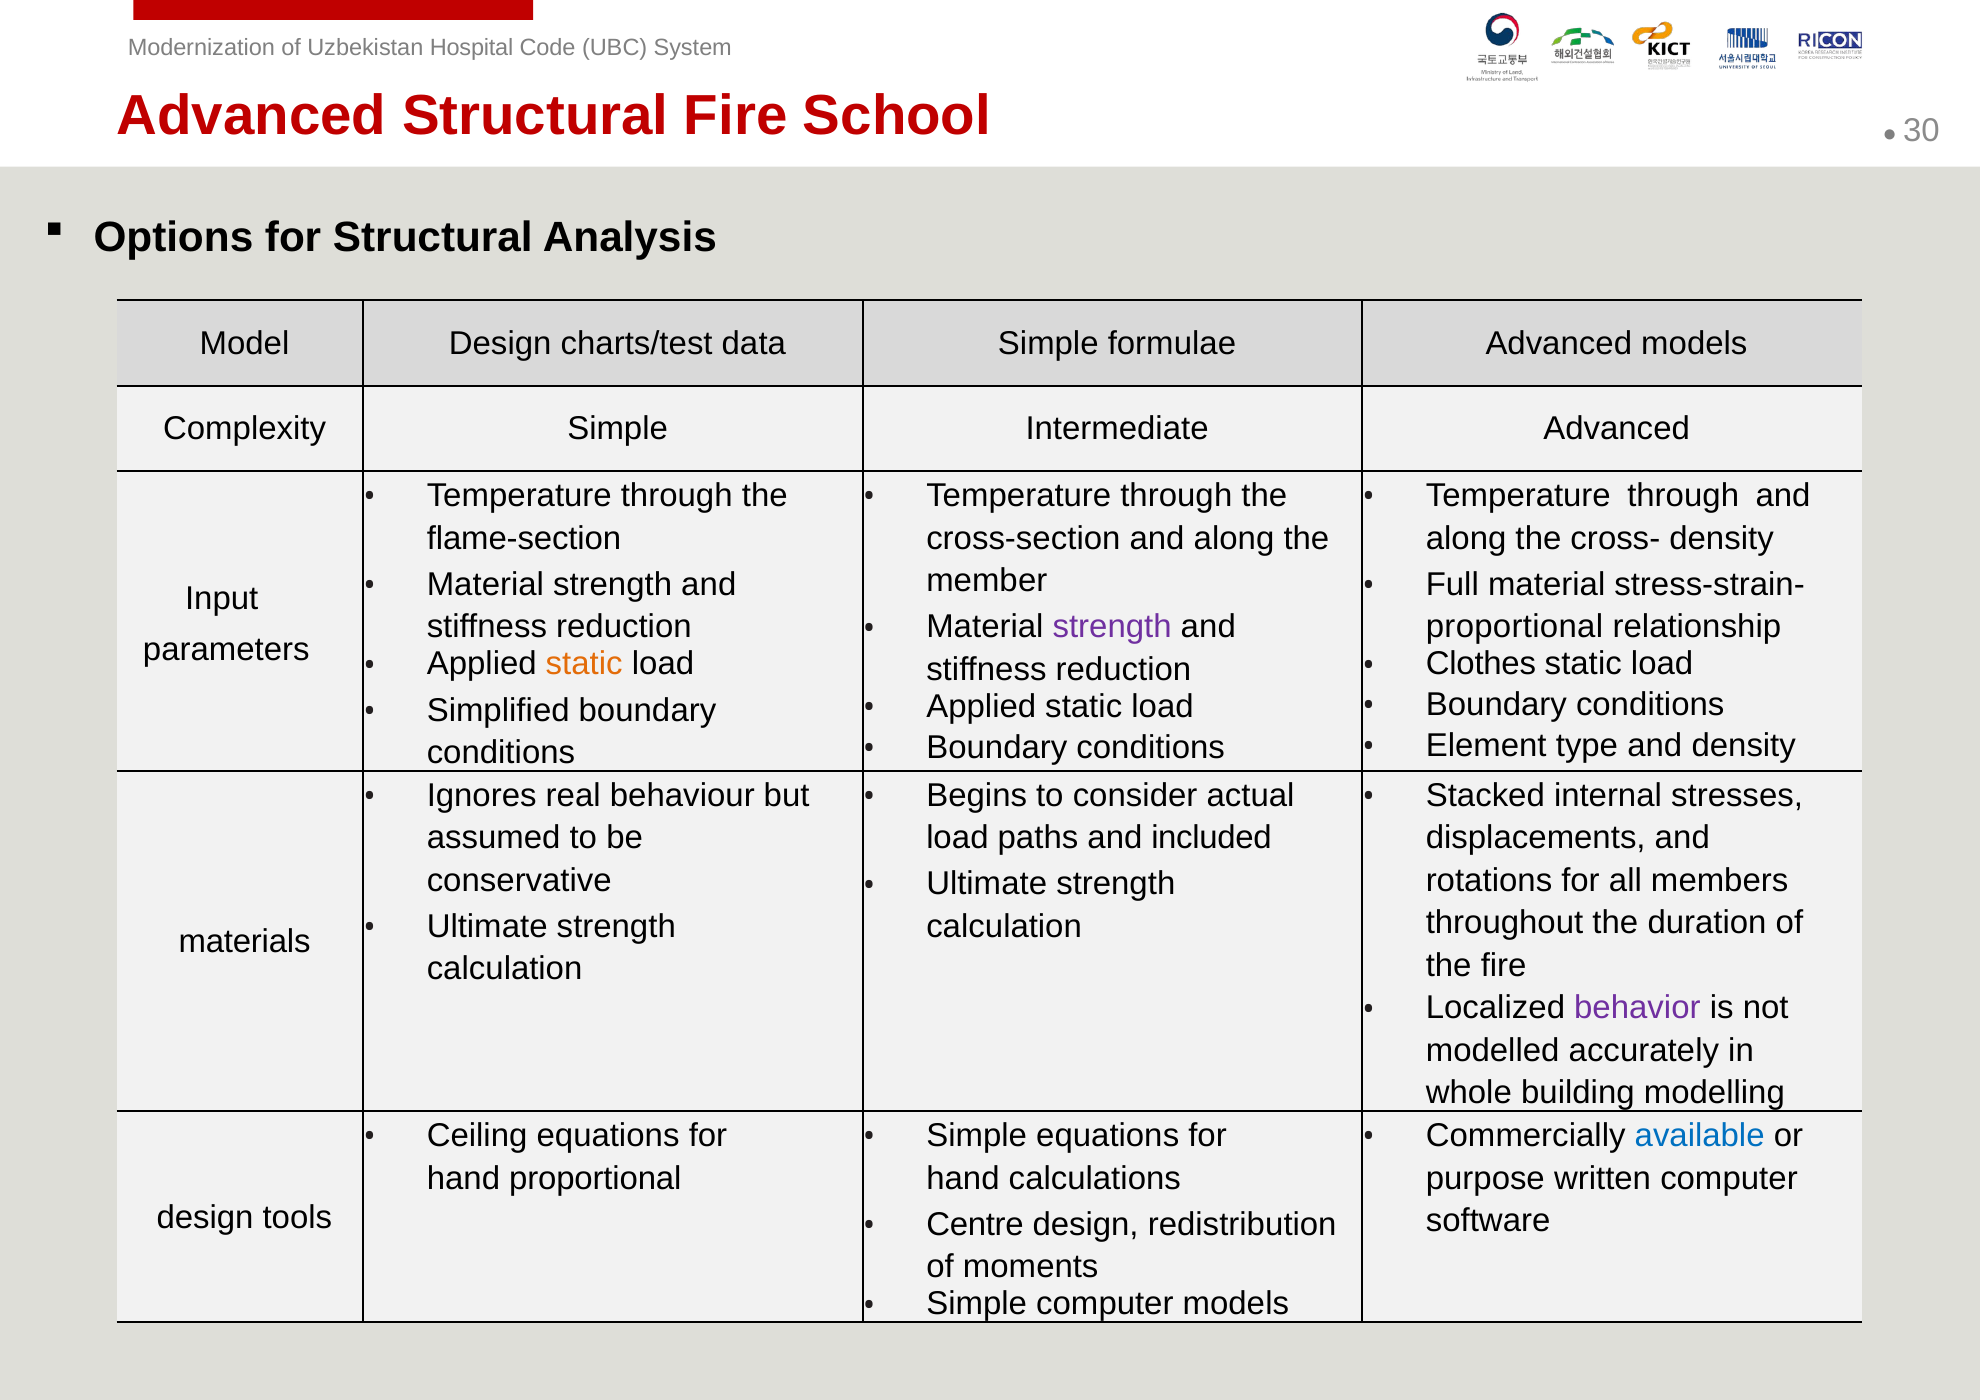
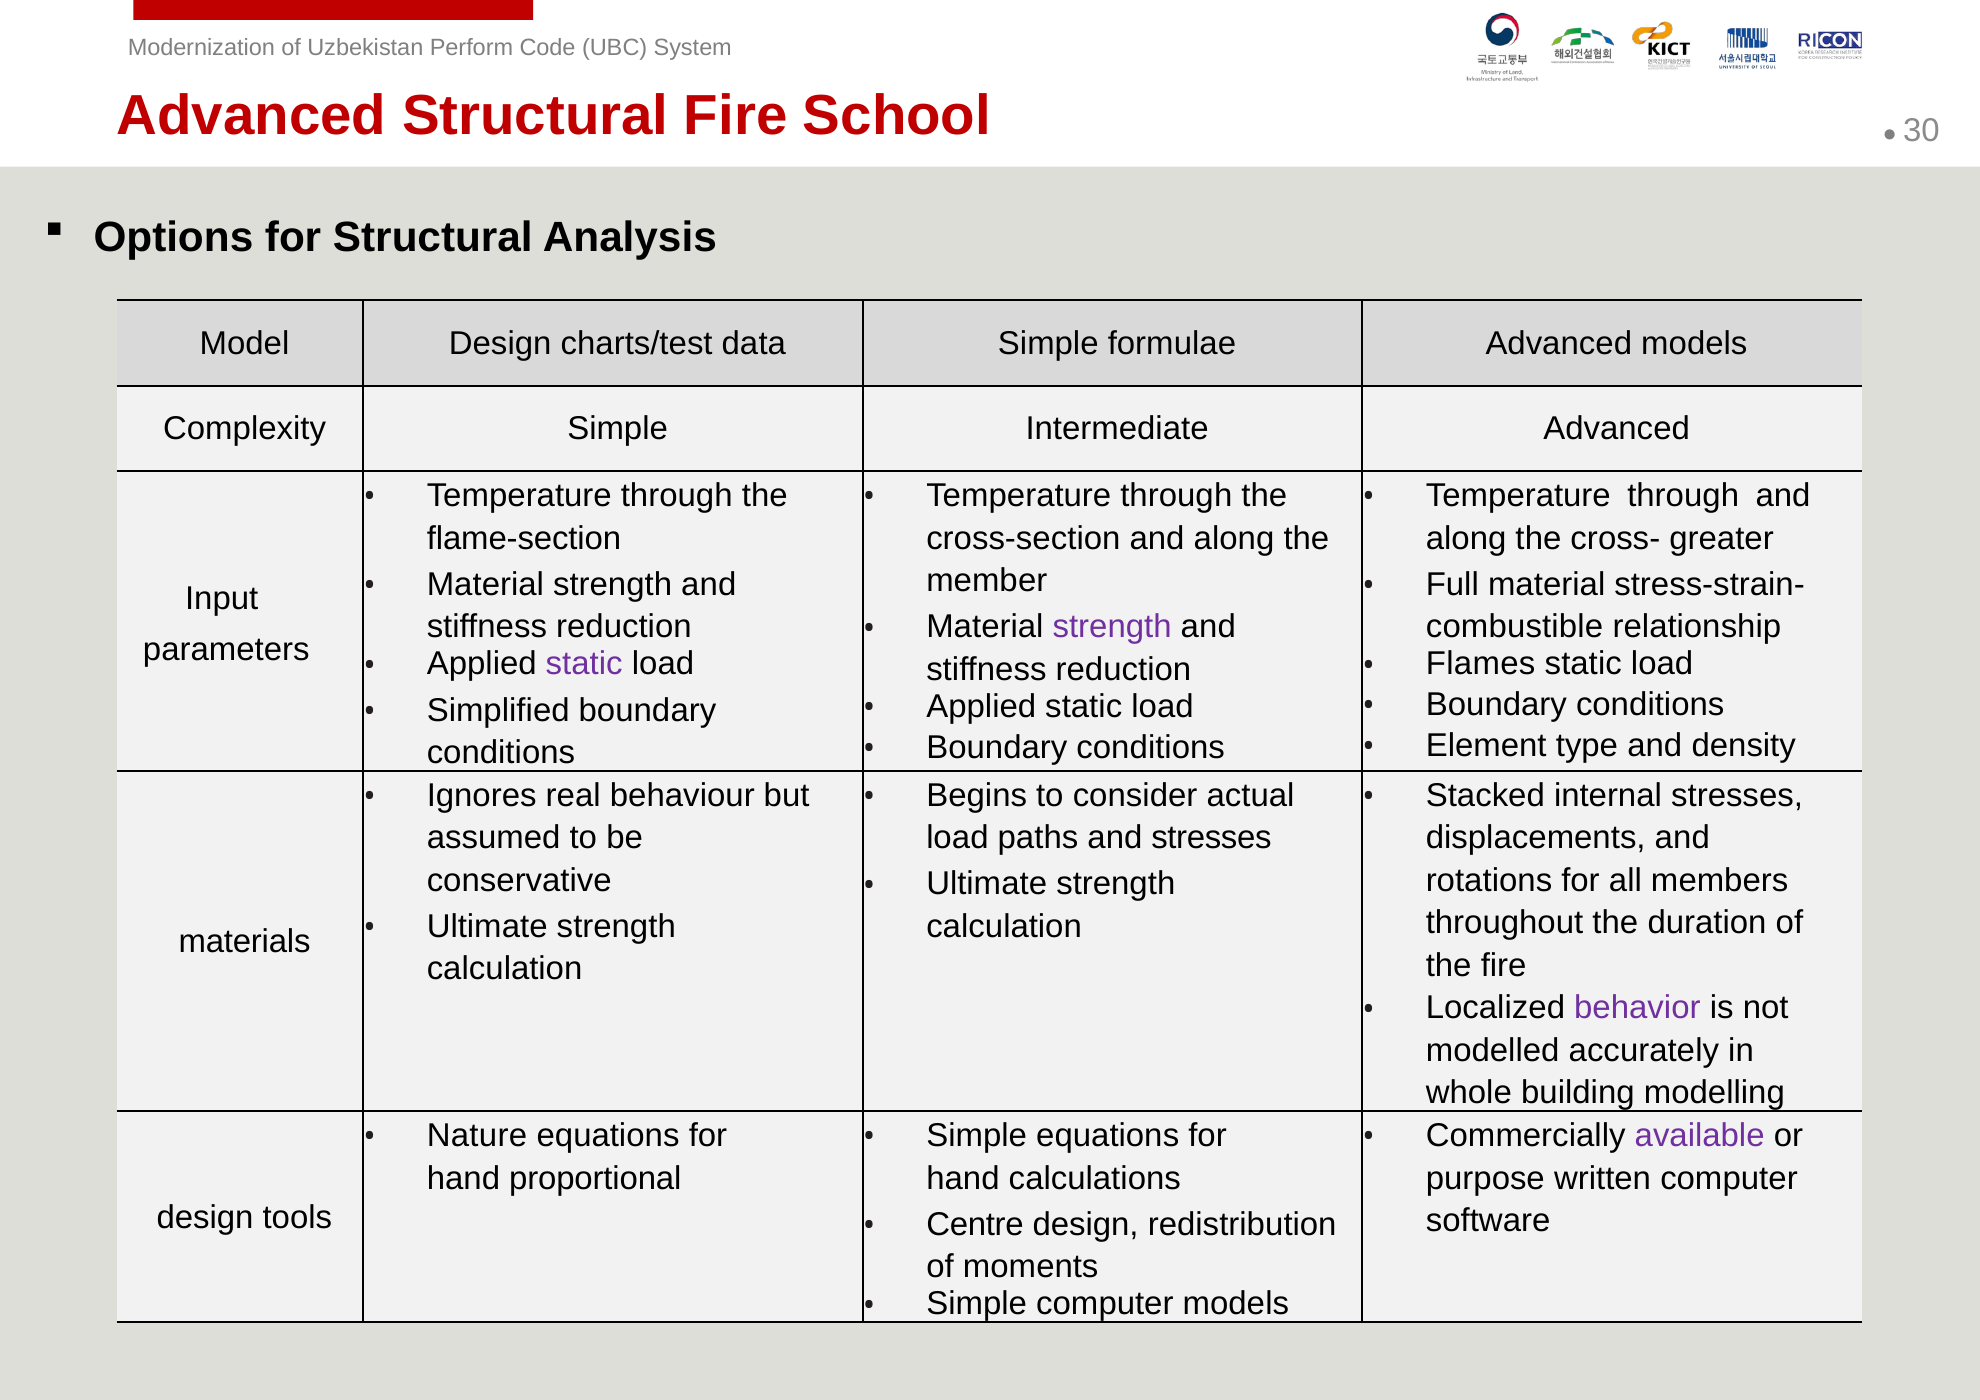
Hospital: Hospital -> Perform
cross- density: density -> greater
proportional at (1514, 627): proportional -> combustible
static at (584, 664) colour: orange -> purple
Clothes: Clothes -> Flames
and included: included -> stresses
Ceiling: Ceiling -> Nature
available colour: blue -> purple
